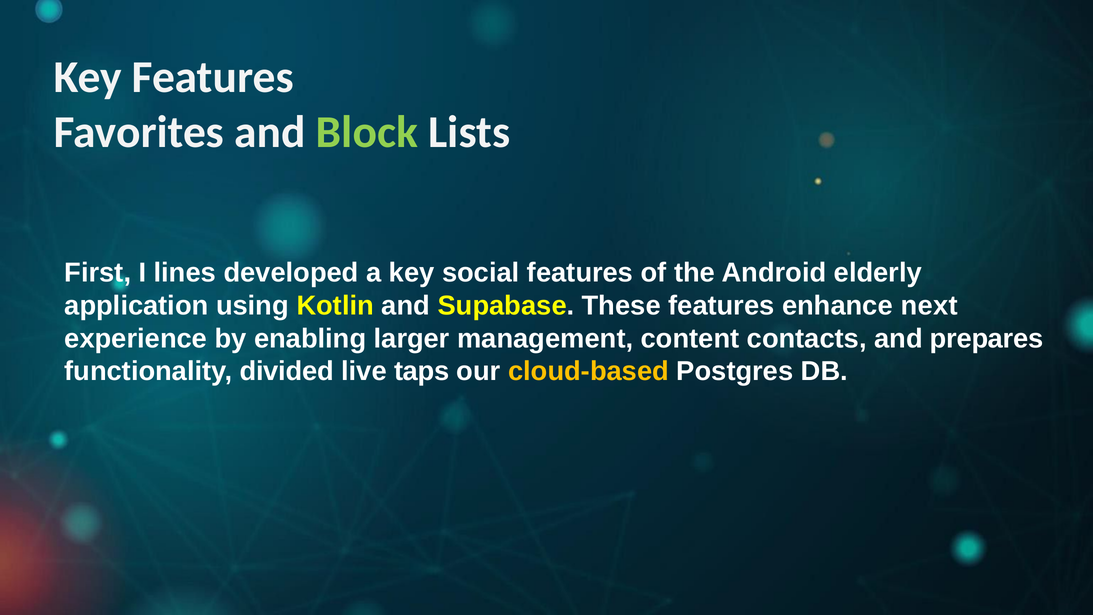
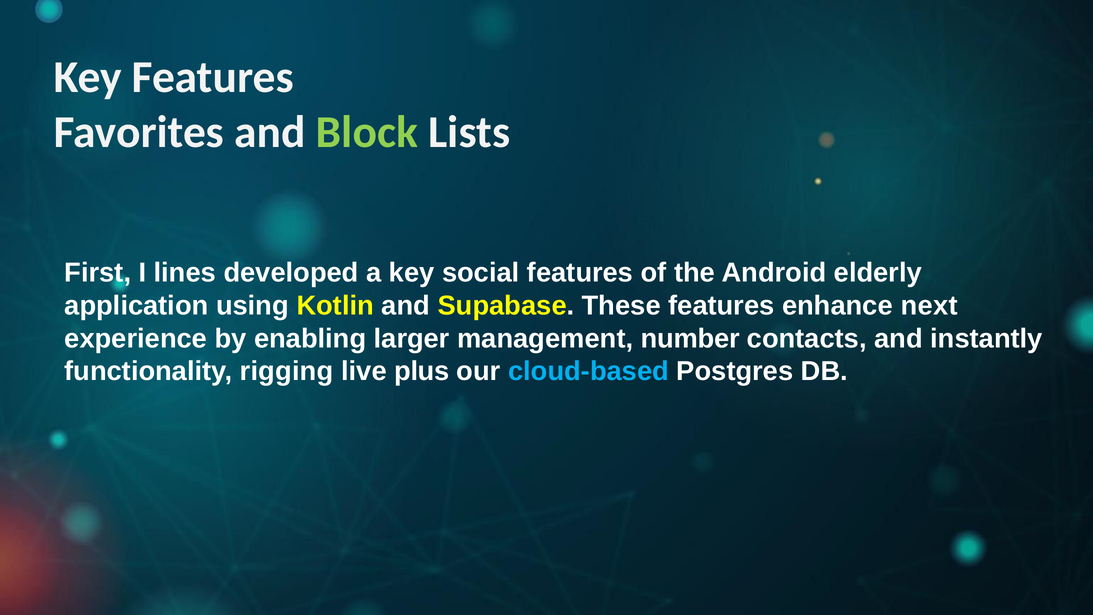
content: content -> number
prepares: prepares -> instantly
divided: divided -> rigging
taps: taps -> plus
cloud-based colour: yellow -> light blue
